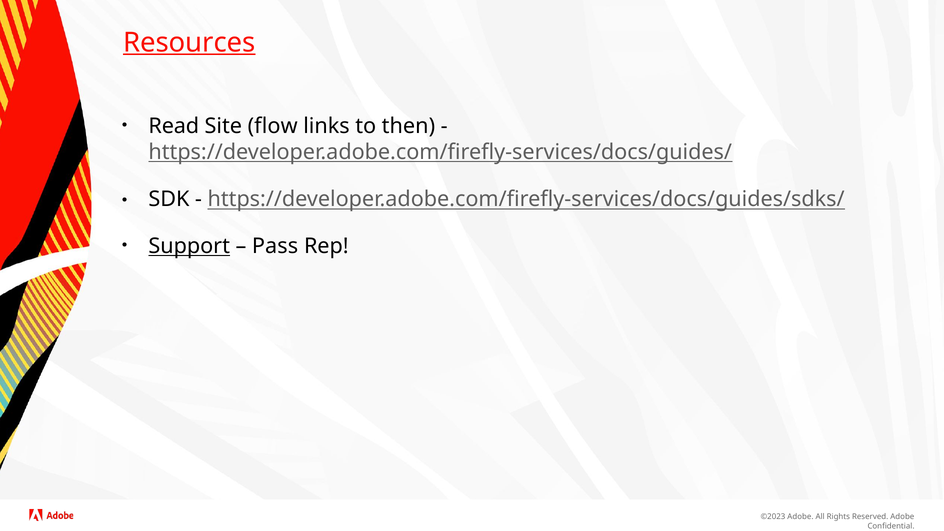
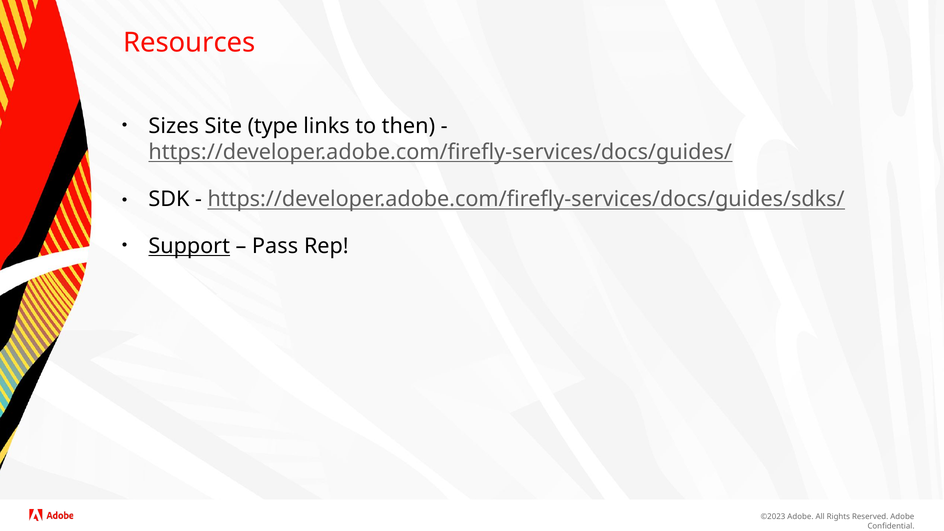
Resources underline: present -> none
Read: Read -> Sizes
flow: flow -> type
